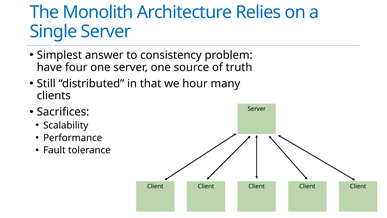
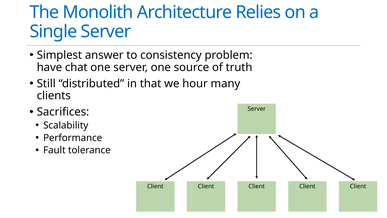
four: four -> chat
